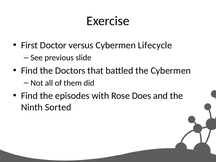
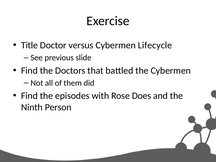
First: First -> Title
Sorted: Sorted -> Person
